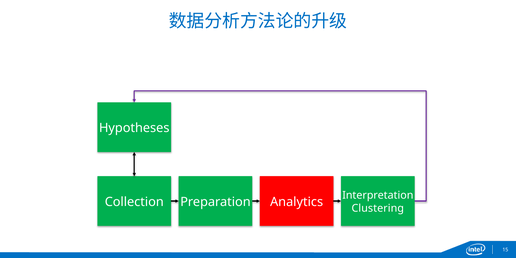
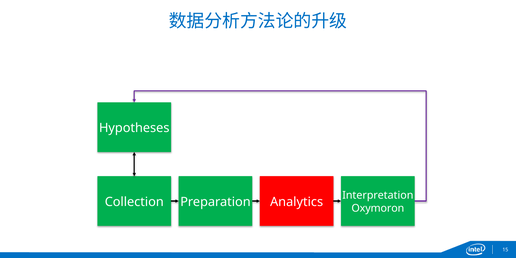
Clustering: Clustering -> Oxymoron
